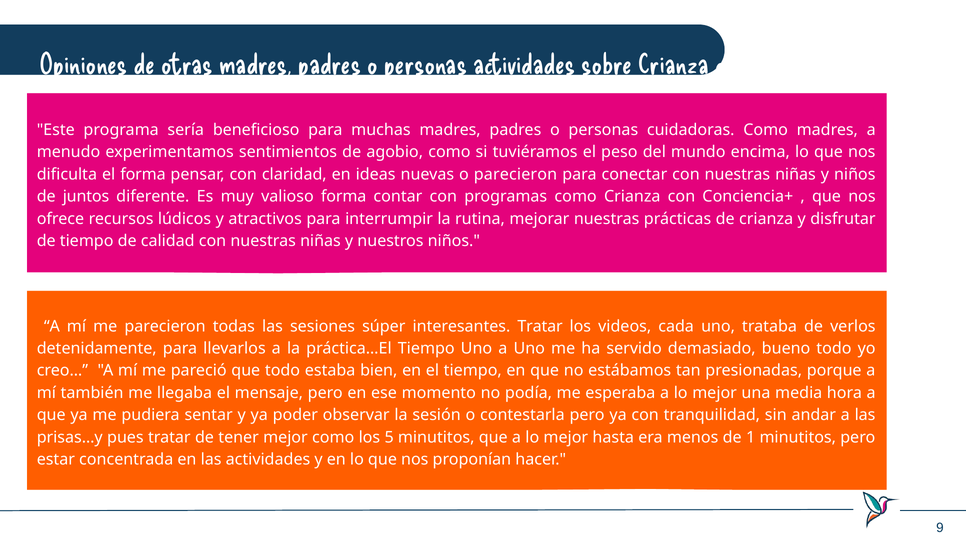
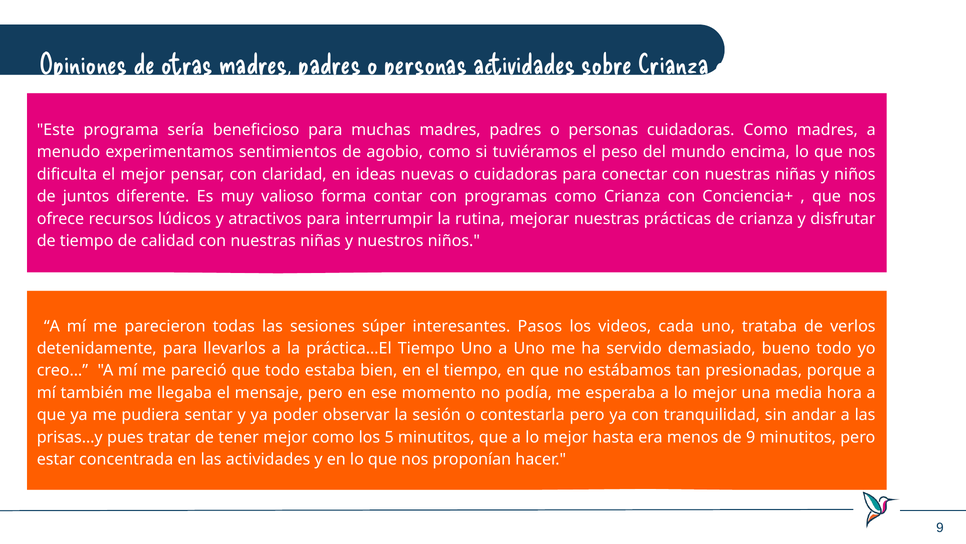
el forma: forma -> mejor
o parecieron: parecieron -> cuidadoras
interesantes Tratar: Tratar -> Pasos
de 1: 1 -> 9
